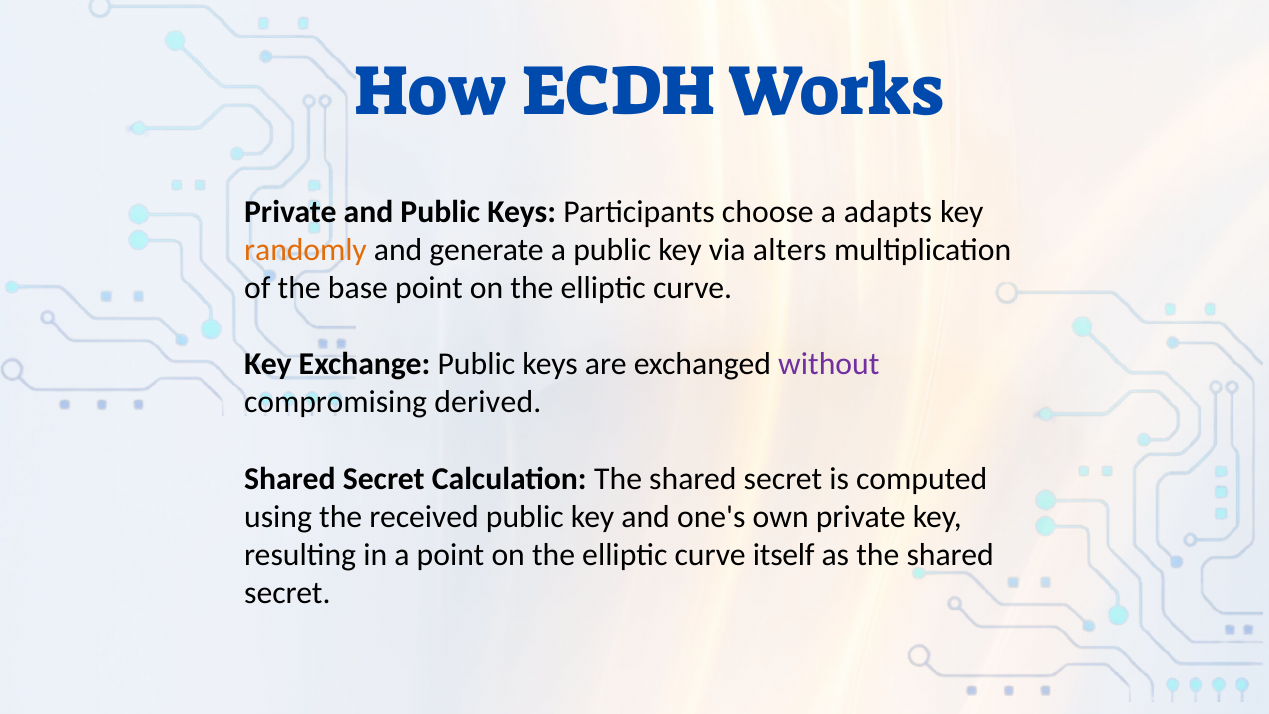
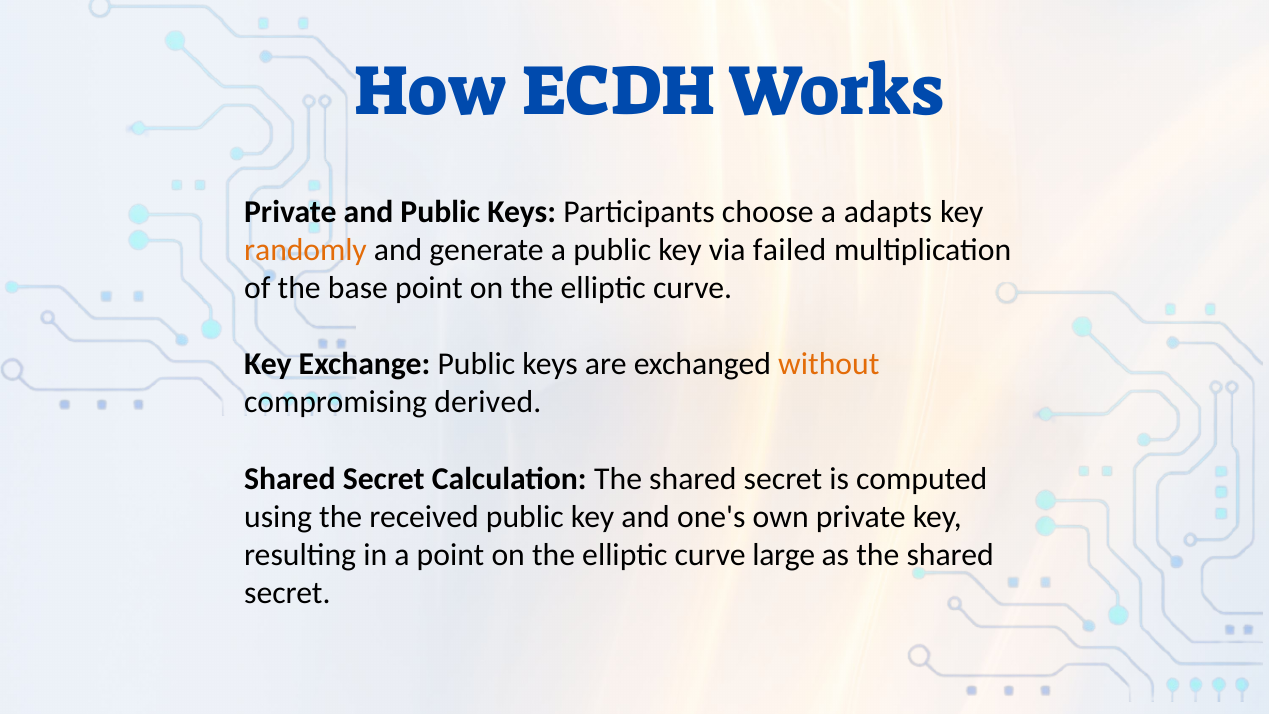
alters: alters -> failed
without colour: purple -> orange
itself: itself -> large
